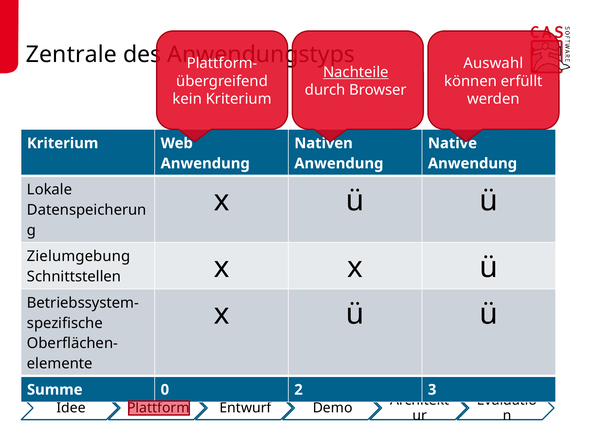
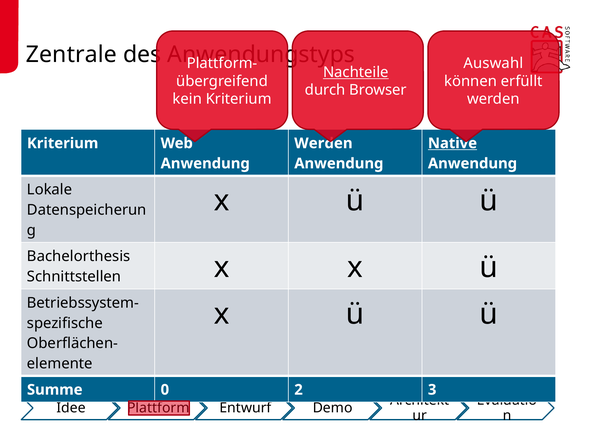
Nativen at (324, 143): Nativen -> Werden
Native underline: none -> present
Zielumgebung: Zielumgebung -> Bachelorthesis
